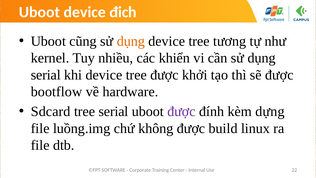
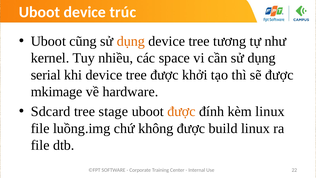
đich: đich -> trúc
khiển: khiển -> space
bootflow: bootflow -> mkimage
tree serial: serial -> stage
được at (181, 111) colour: purple -> orange
kèm dựng: dựng -> linux
